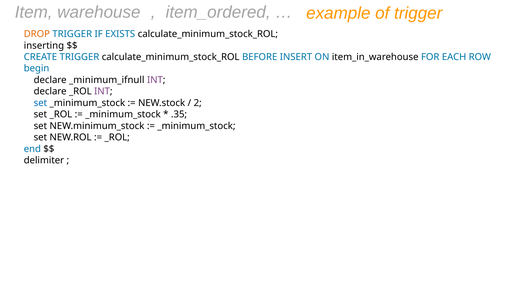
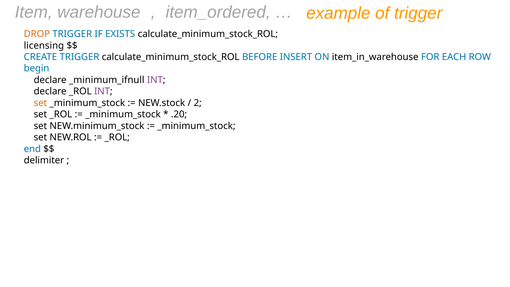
inserting: inserting -> licensing
set at (40, 103) colour: blue -> orange
.35: .35 -> .20
